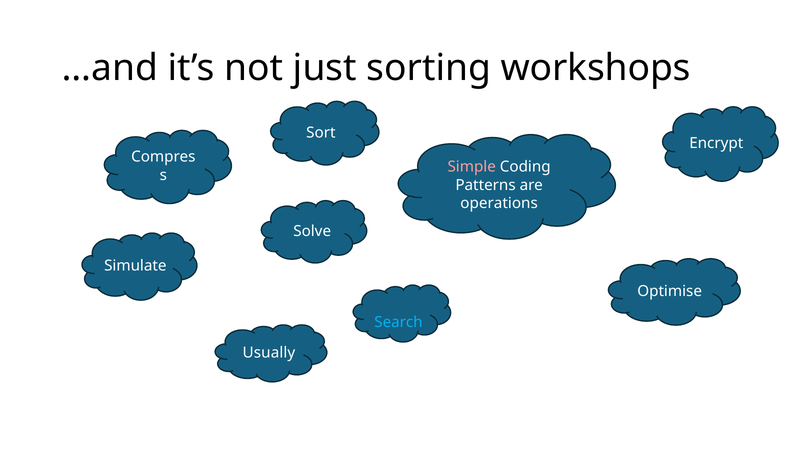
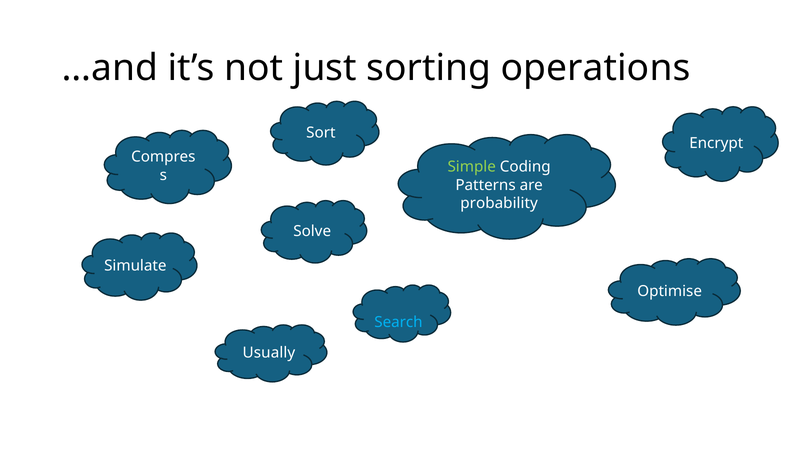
workshops: workshops -> operations
Simple colour: pink -> light green
operations: operations -> probability
